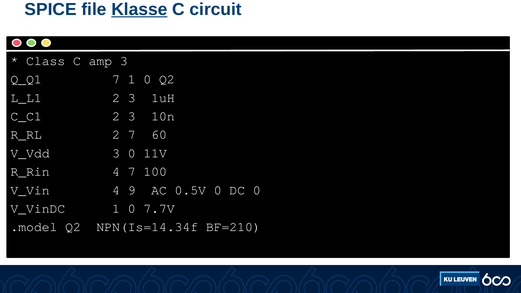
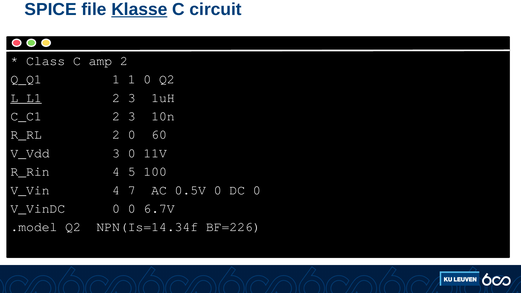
amp 3: 3 -> 2
Q_Q1 7: 7 -> 1
L_L1 underline: none -> present
2 7: 7 -> 0
4 7: 7 -> 5
9: 9 -> 7
V_VinDC 1: 1 -> 0
7.7V: 7.7V -> 6.7V
BF=210: BF=210 -> BF=226
